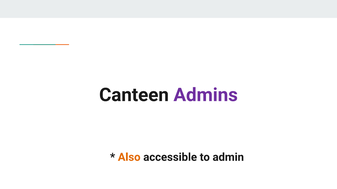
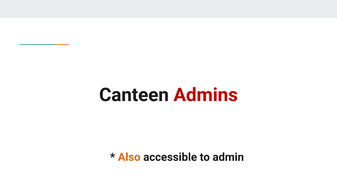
Admins colour: purple -> red
